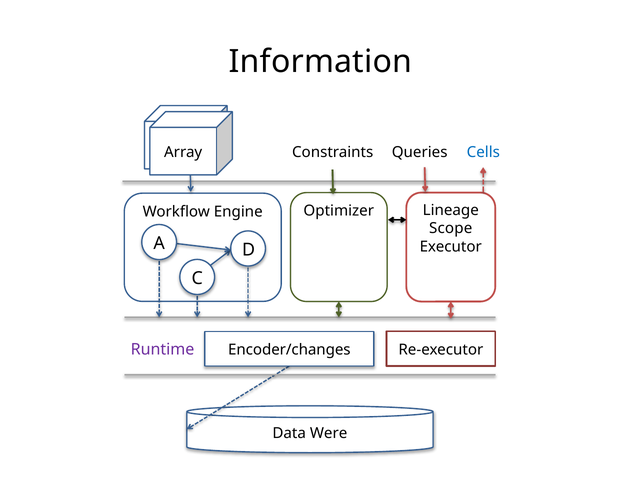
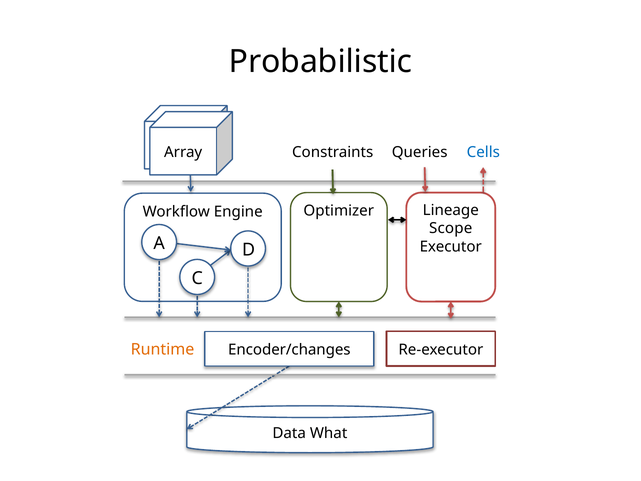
Information: Information -> Probabilistic
Runtime colour: purple -> orange
Were: Were -> What
